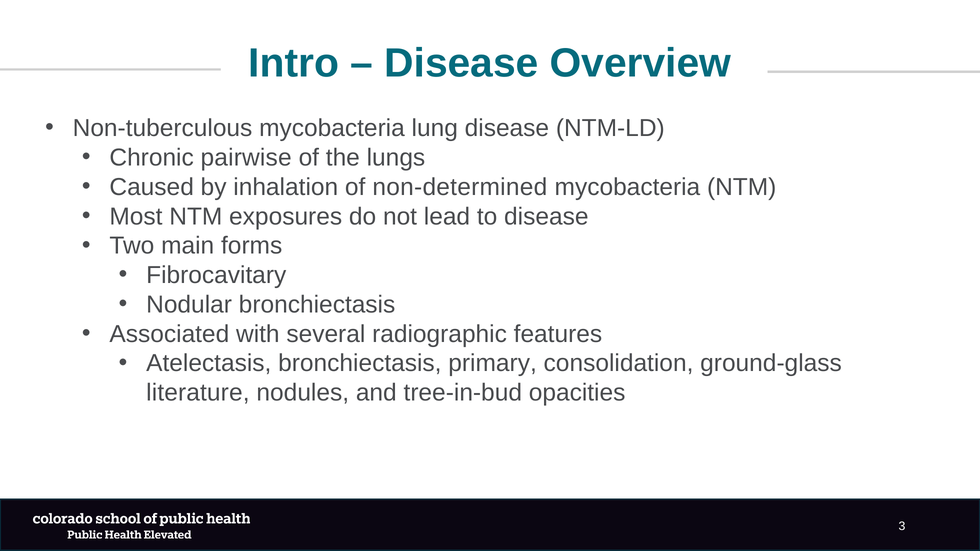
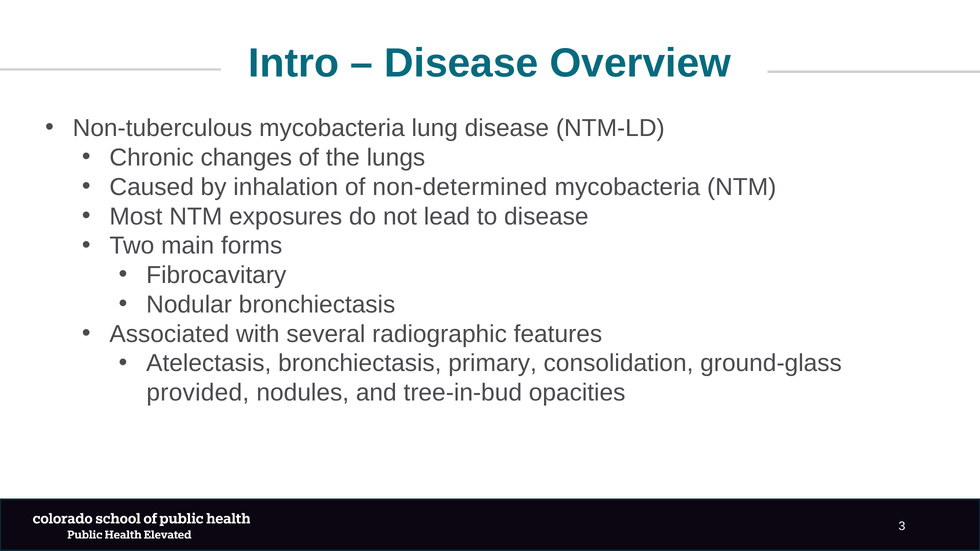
pairwise: pairwise -> changes
literature: literature -> provided
